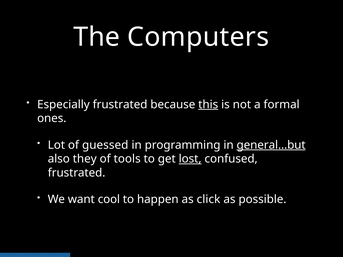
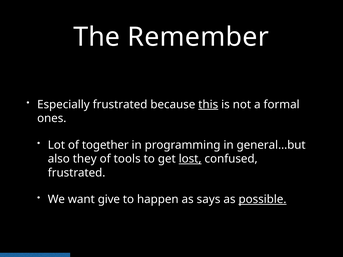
Computers: Computers -> Remember
guessed: guessed -> together
general…but underline: present -> none
cool: cool -> give
click: click -> says
possible underline: none -> present
